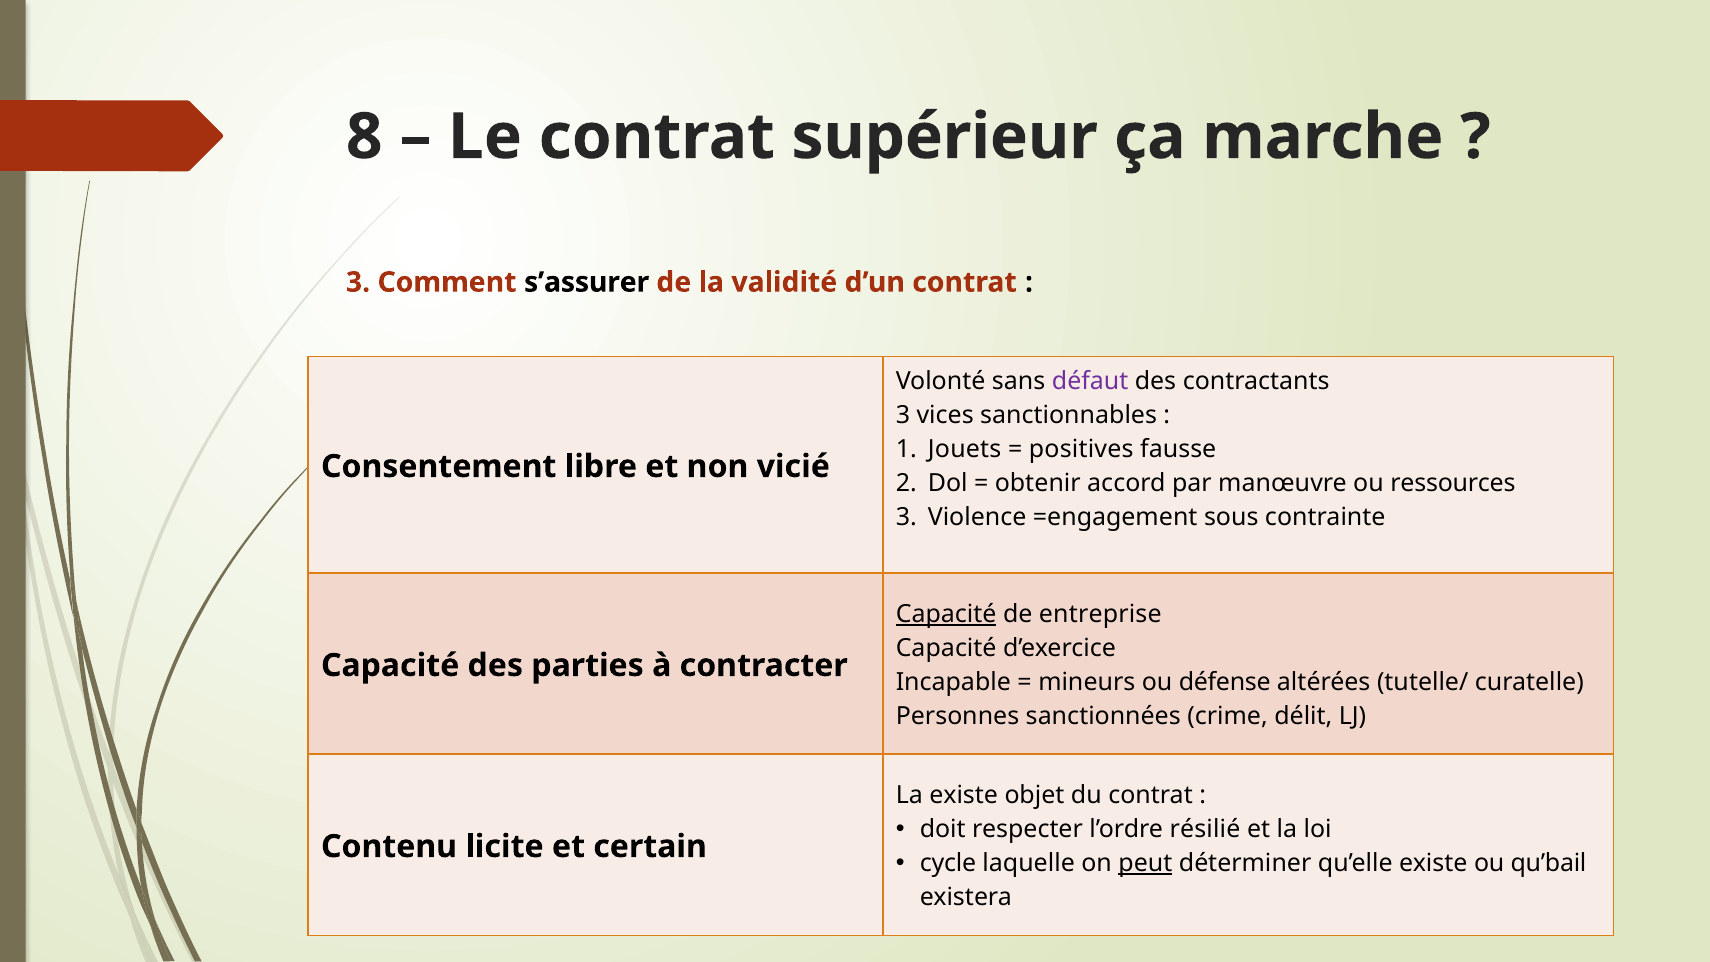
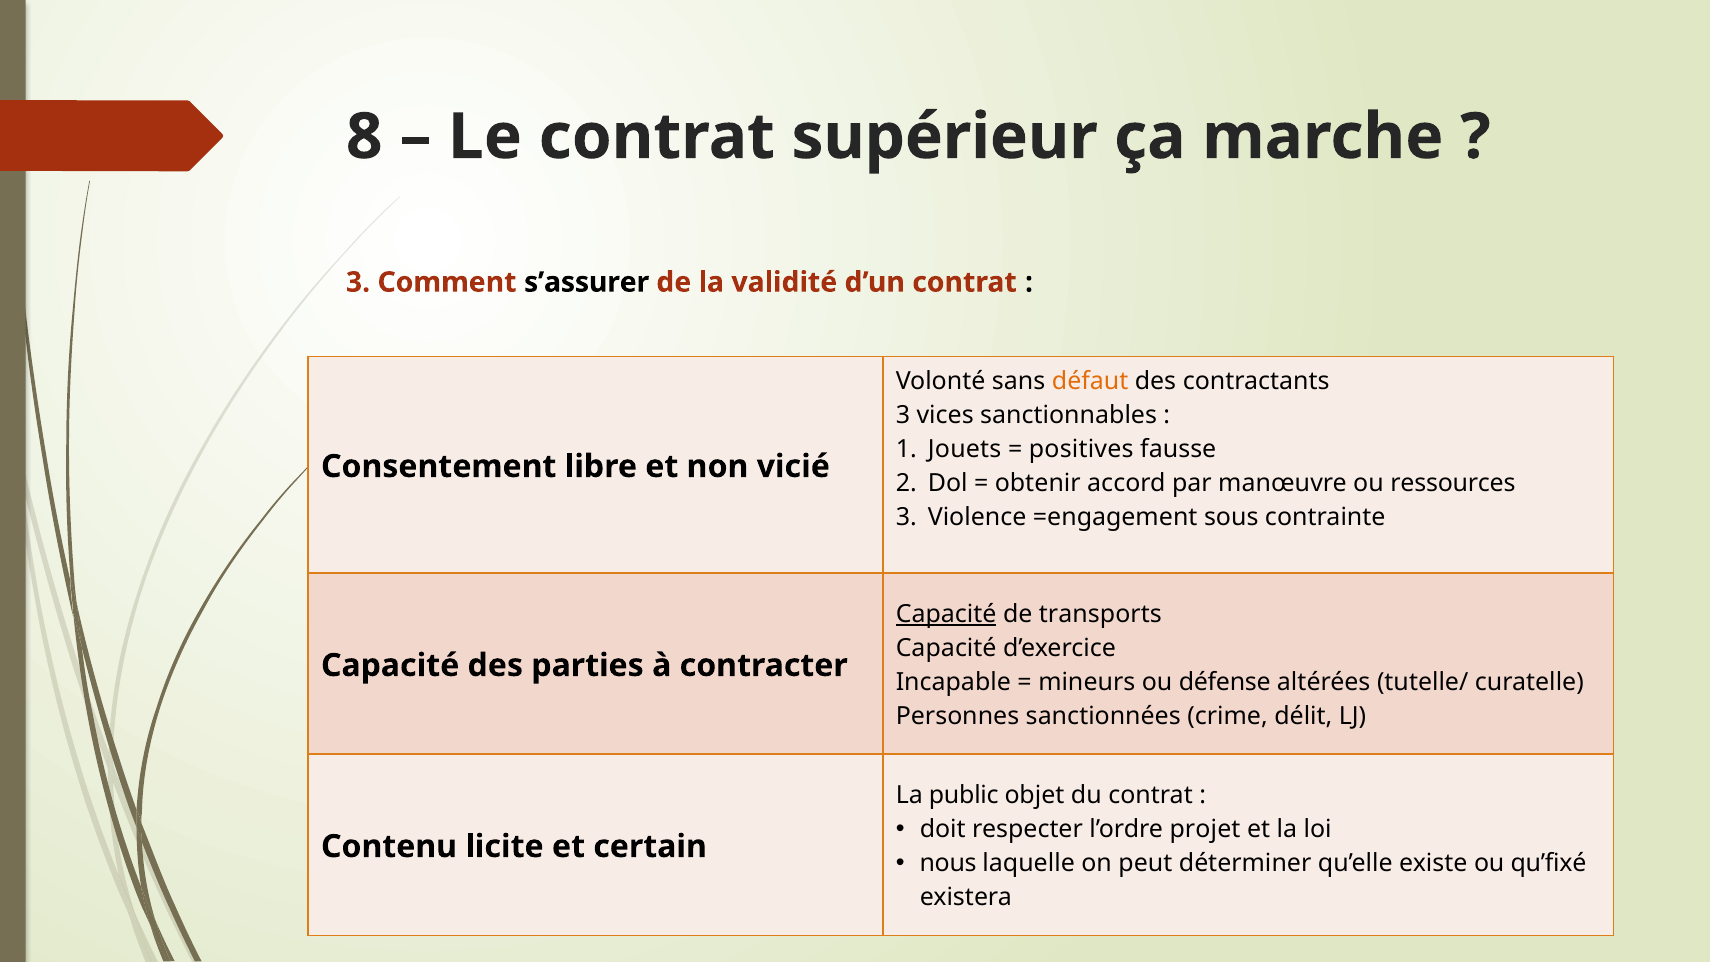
défaut colour: purple -> orange
entreprise: entreprise -> transports
La existe: existe -> public
résilié: résilié -> projet
cycle: cycle -> nous
peut underline: present -> none
qu’bail: qu’bail -> qu’fixé
